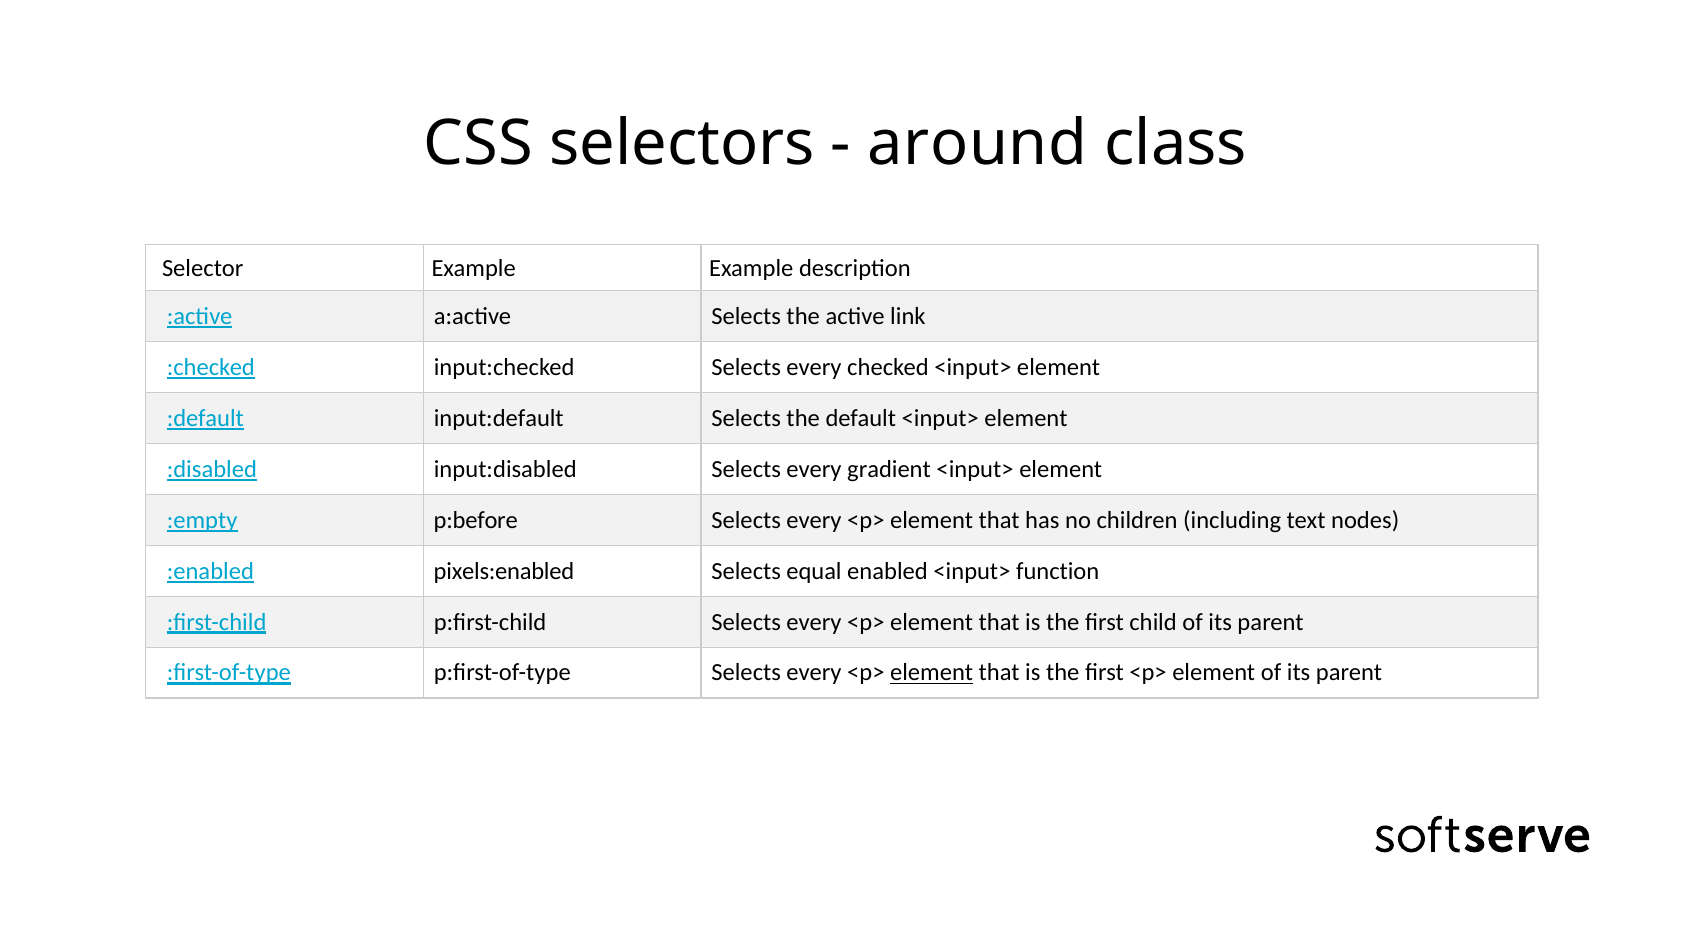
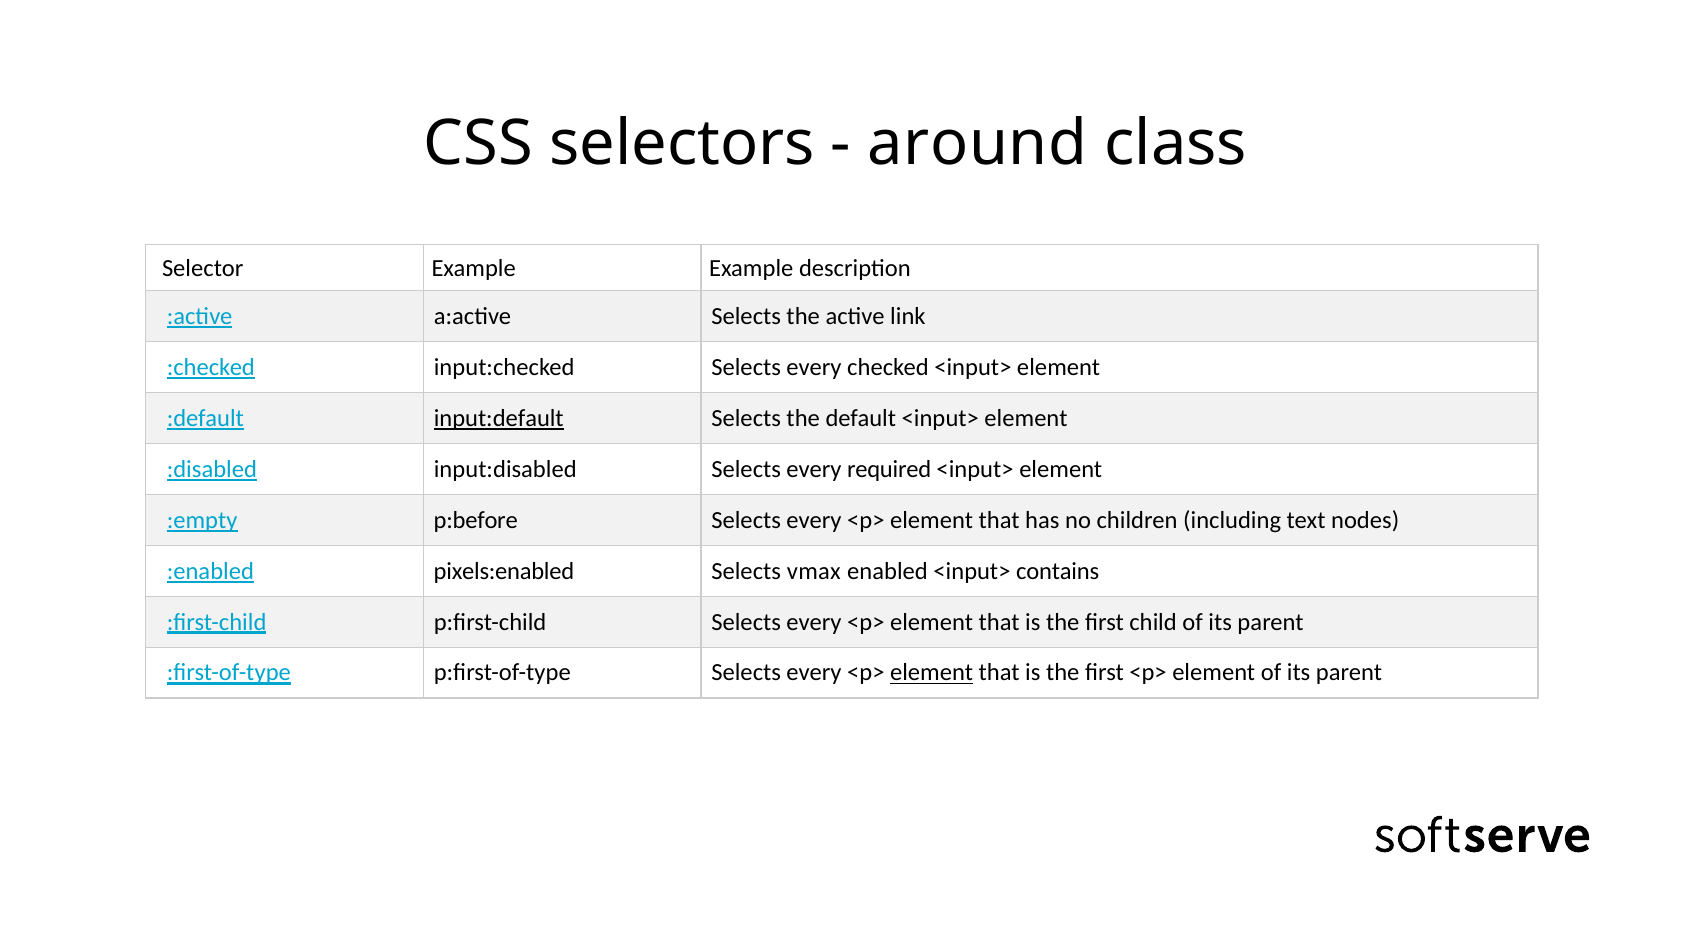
input:default underline: none -> present
gradient: gradient -> required
equal: equal -> vmax
function: function -> contains
